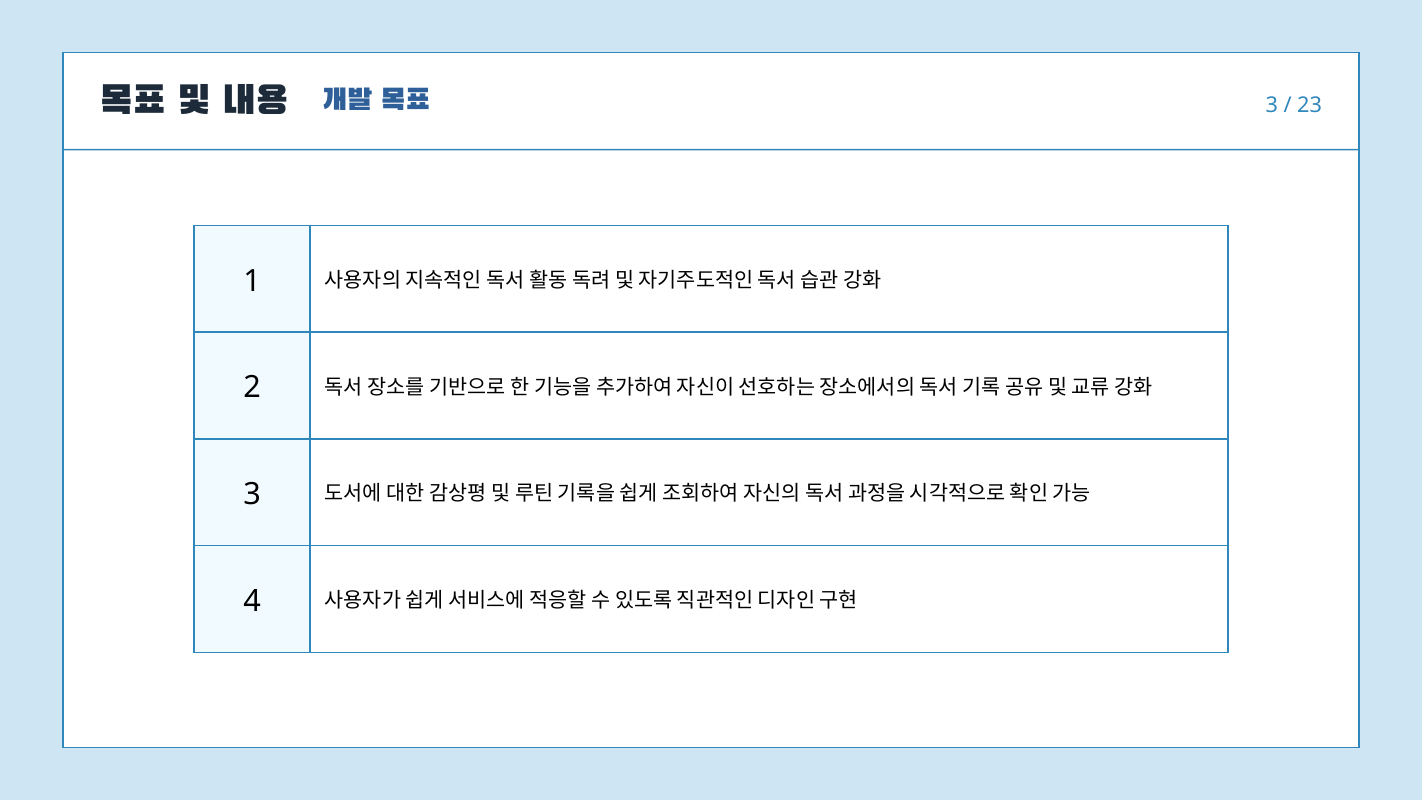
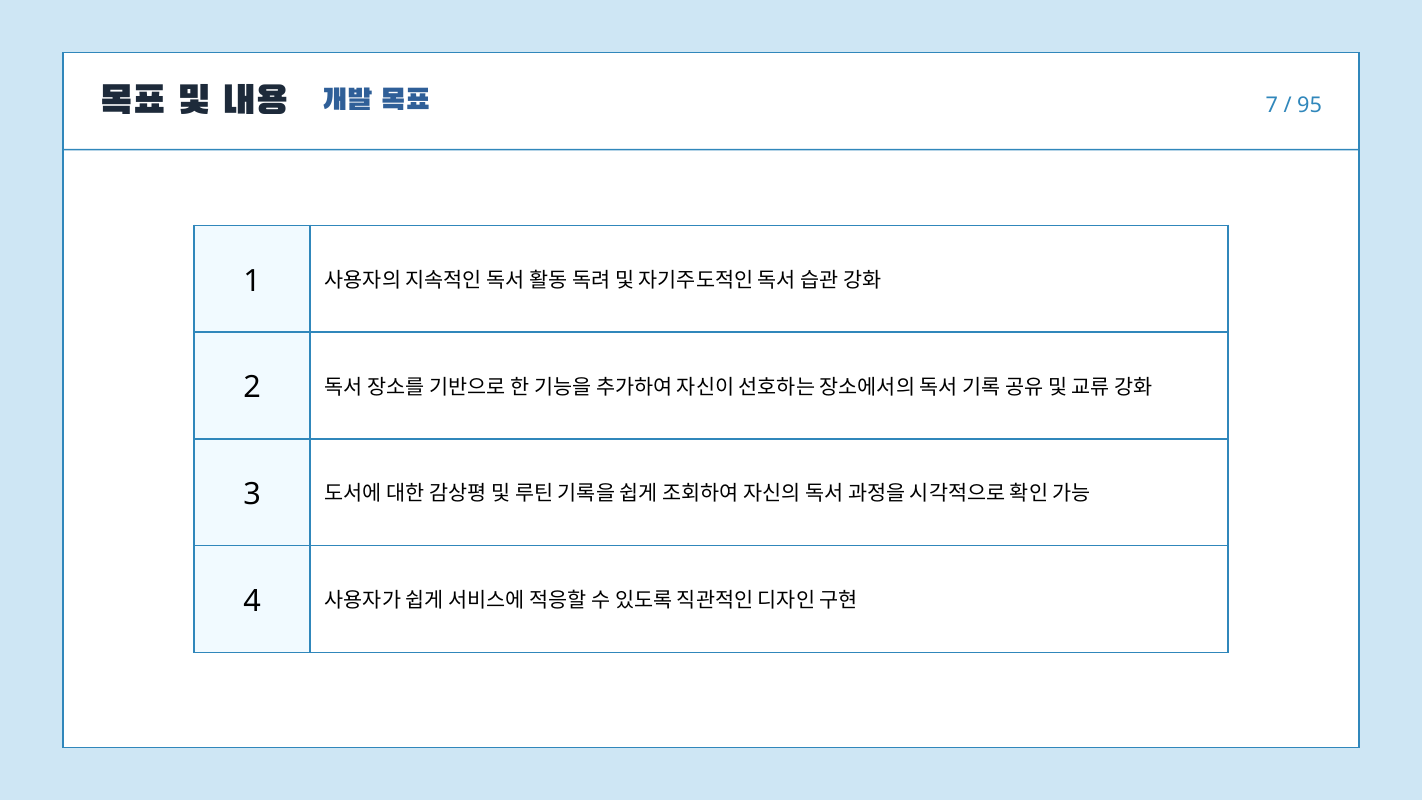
3 at (1272, 106): 3 -> 7
23: 23 -> 95
